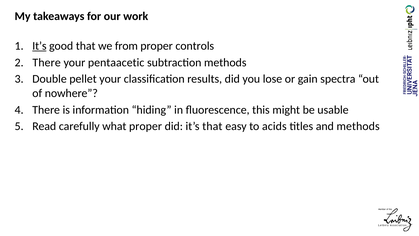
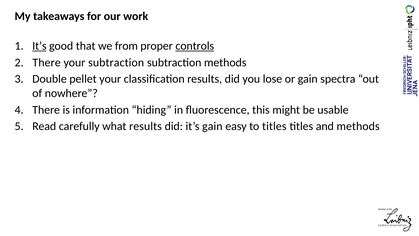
controls underline: none -> present
your pentaacetic: pentaacetic -> subtraction
what proper: proper -> results
it’s that: that -> gain
to acids: acids -> titles
